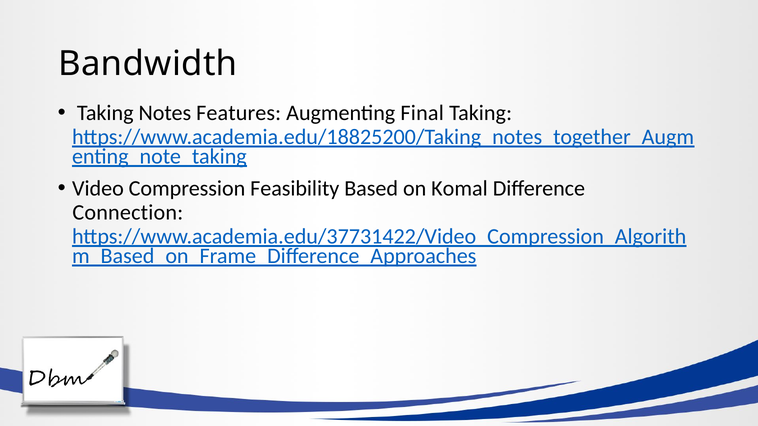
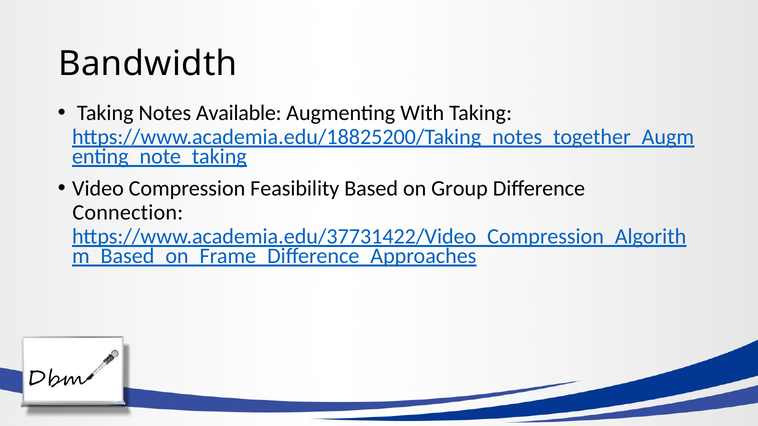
Features: Features -> Available
Final: Final -> With
Komal: Komal -> Group
